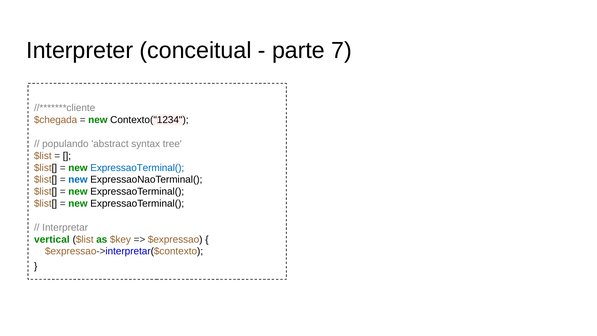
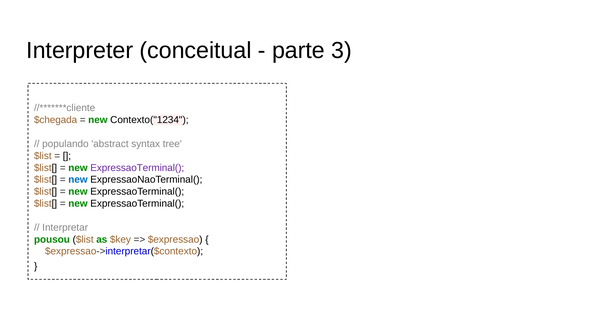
7: 7 -> 3
ExpressaoTerminal( at (137, 168) colour: blue -> purple
vertical: vertical -> pousou
